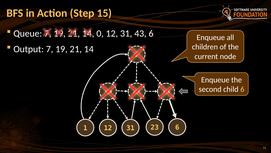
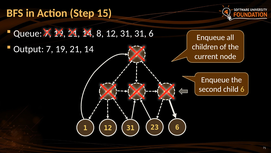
0: 0 -> 8
31 43: 43 -> 31
